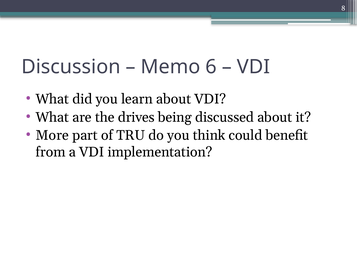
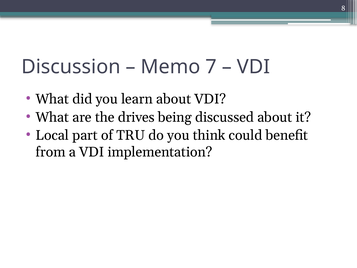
6: 6 -> 7
More: More -> Local
